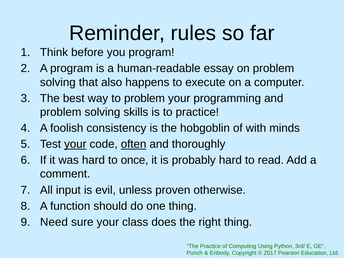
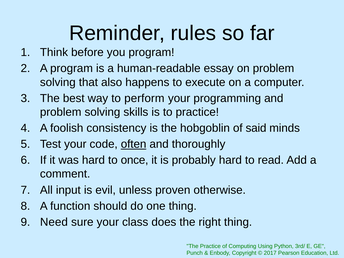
to problem: problem -> perform
with: with -> said
your at (75, 144) underline: present -> none
